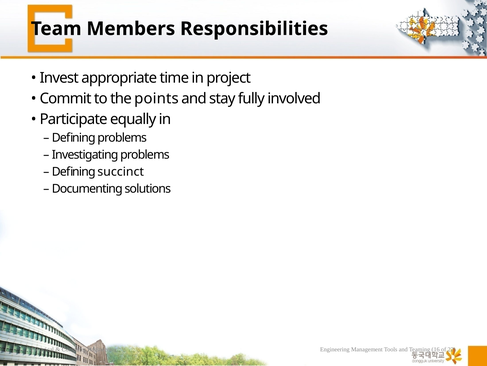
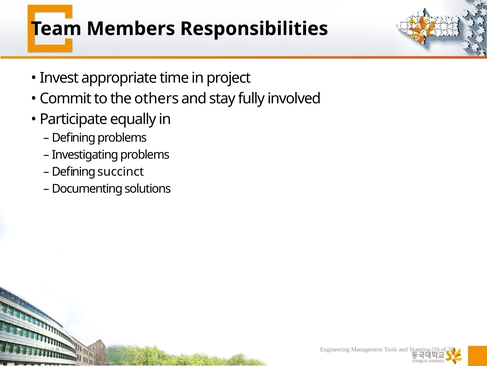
points: points -> others
